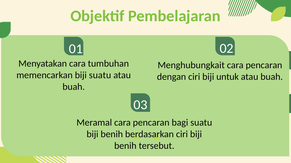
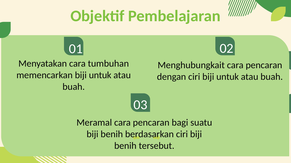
memencarkan biji suatu: suatu -> untuk
